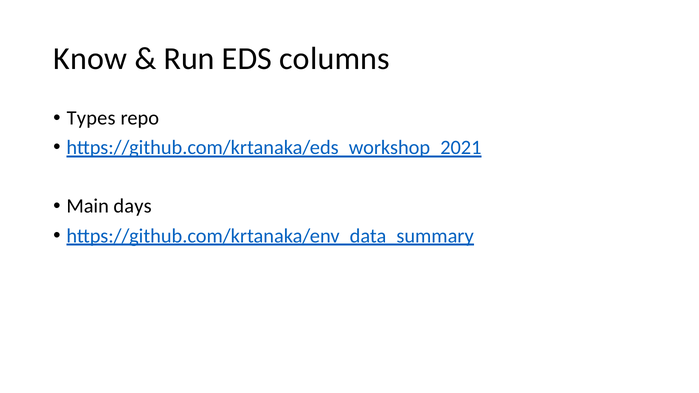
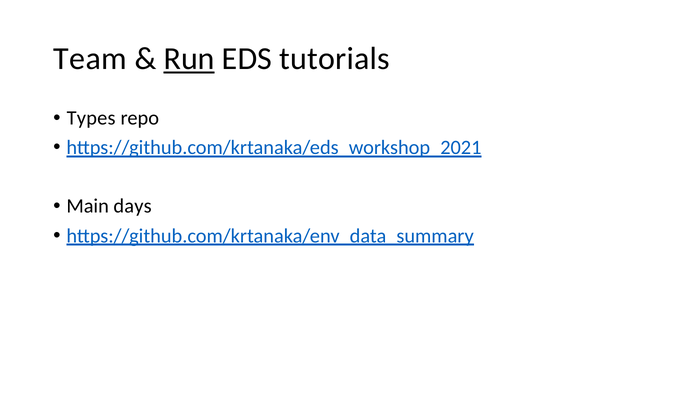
Know: Know -> Team
Run underline: none -> present
columns: columns -> tutorials
